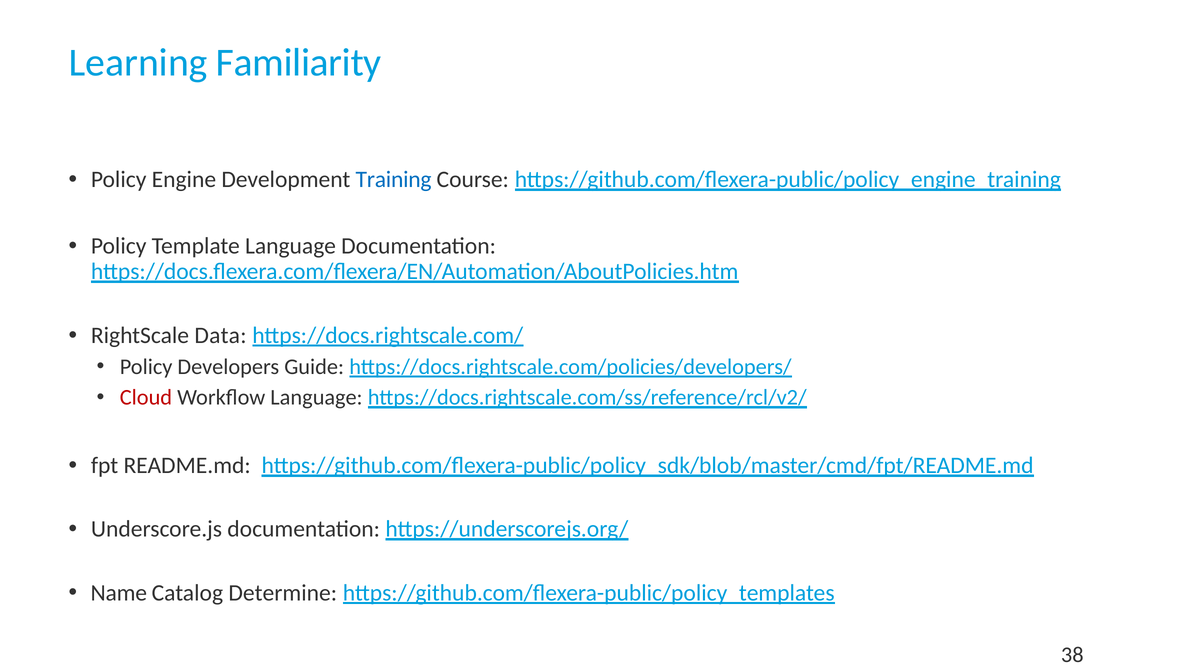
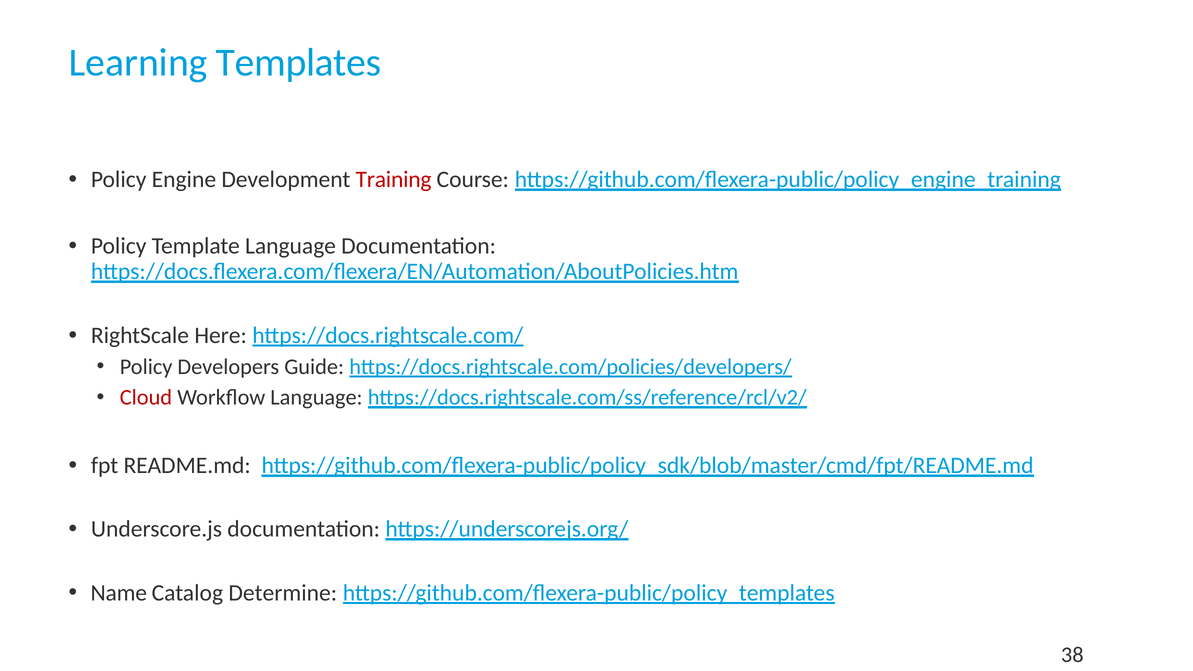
Familiarity: Familiarity -> Templates
Training colour: blue -> red
Data: Data -> Here
